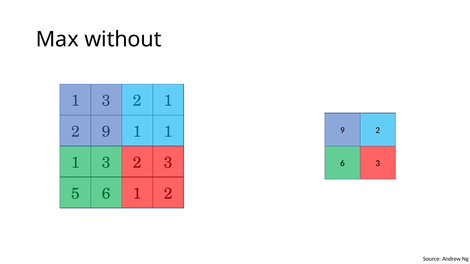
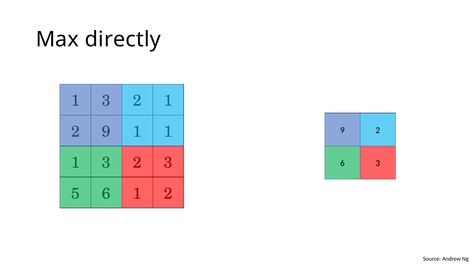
without: without -> directly
